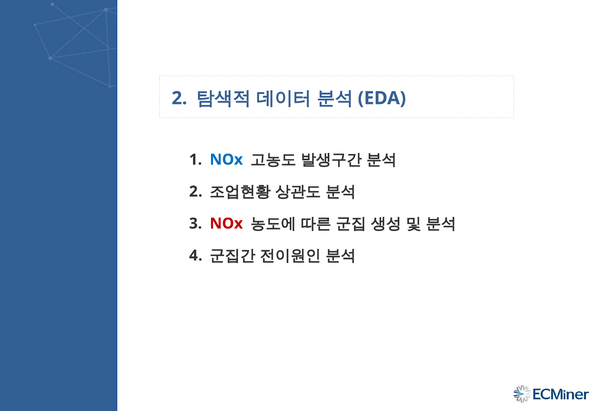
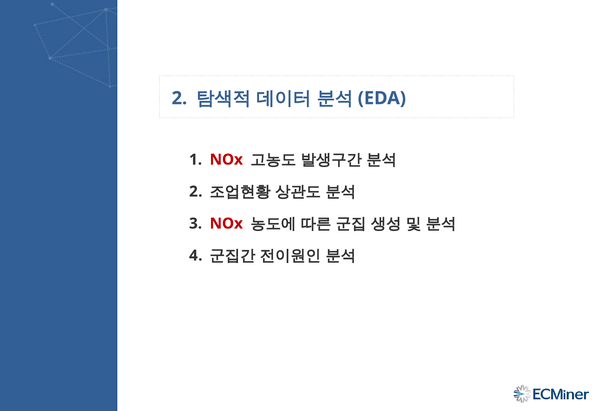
NOx at (226, 160) colour: blue -> red
